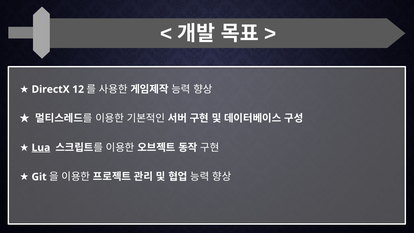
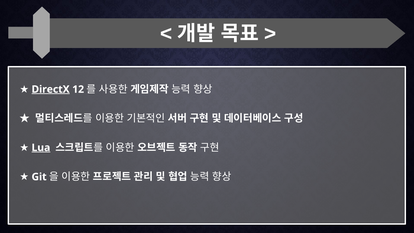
DirectX underline: none -> present
